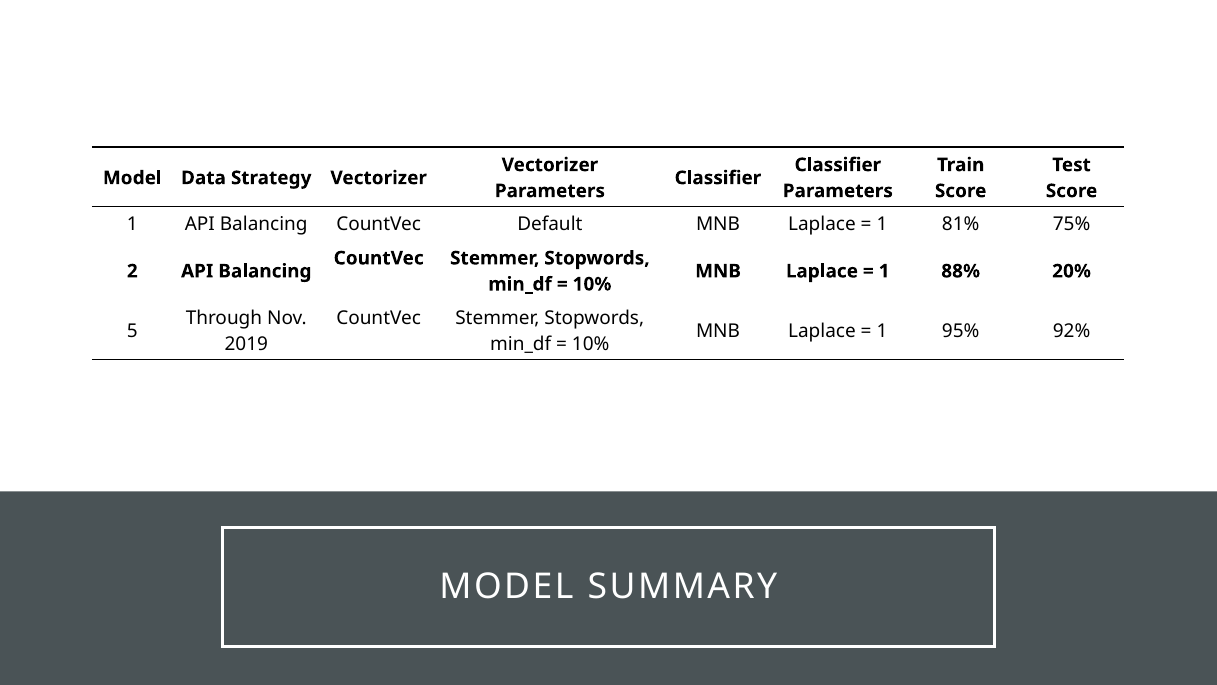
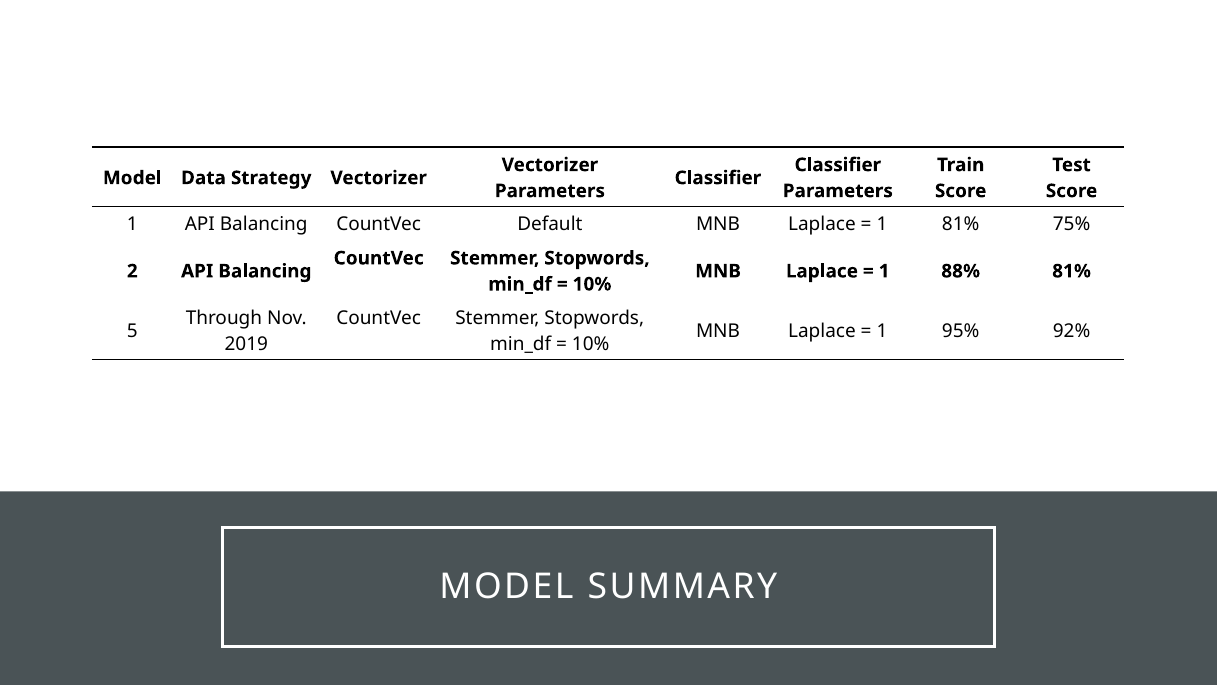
88% 20%: 20% -> 81%
